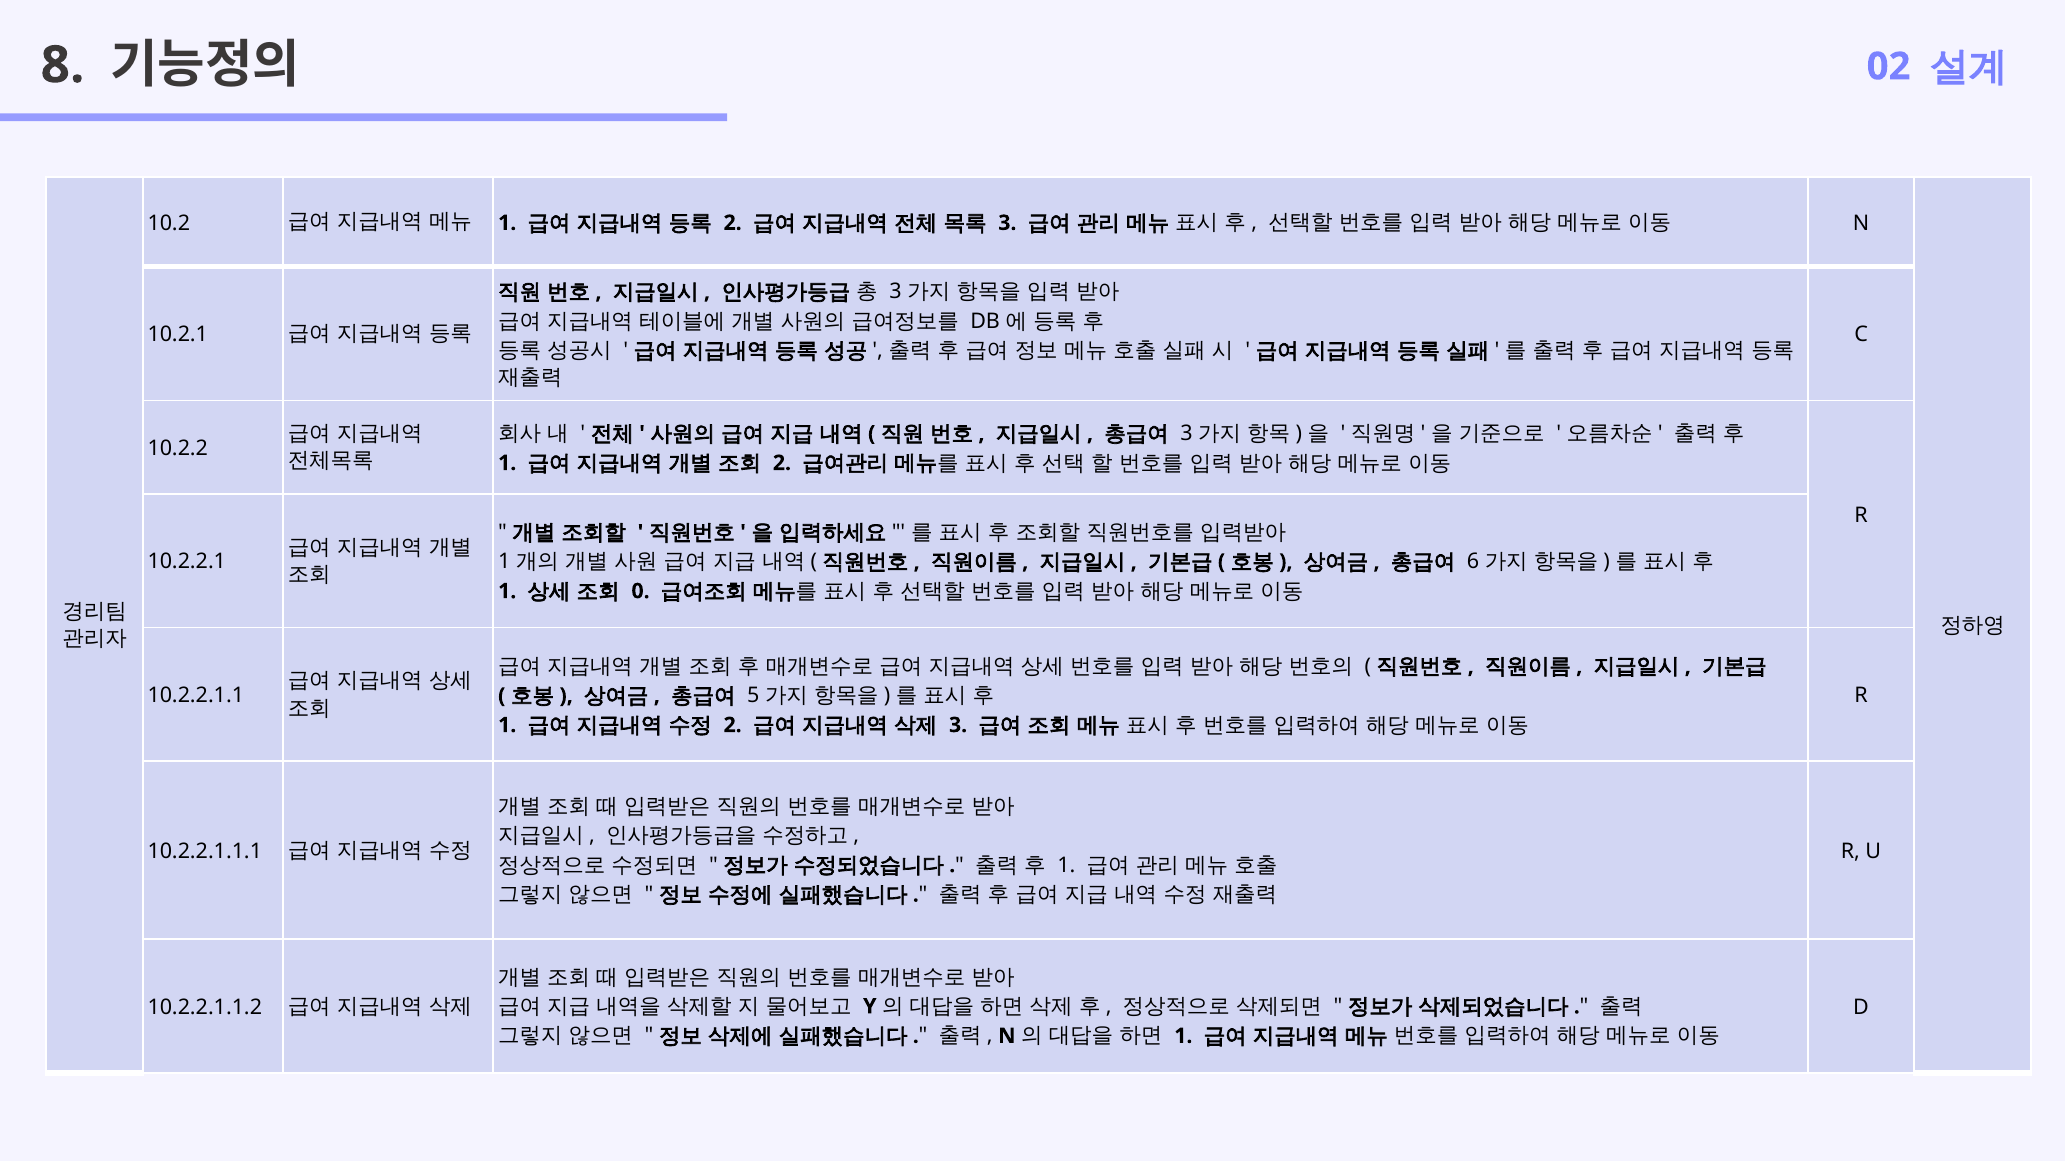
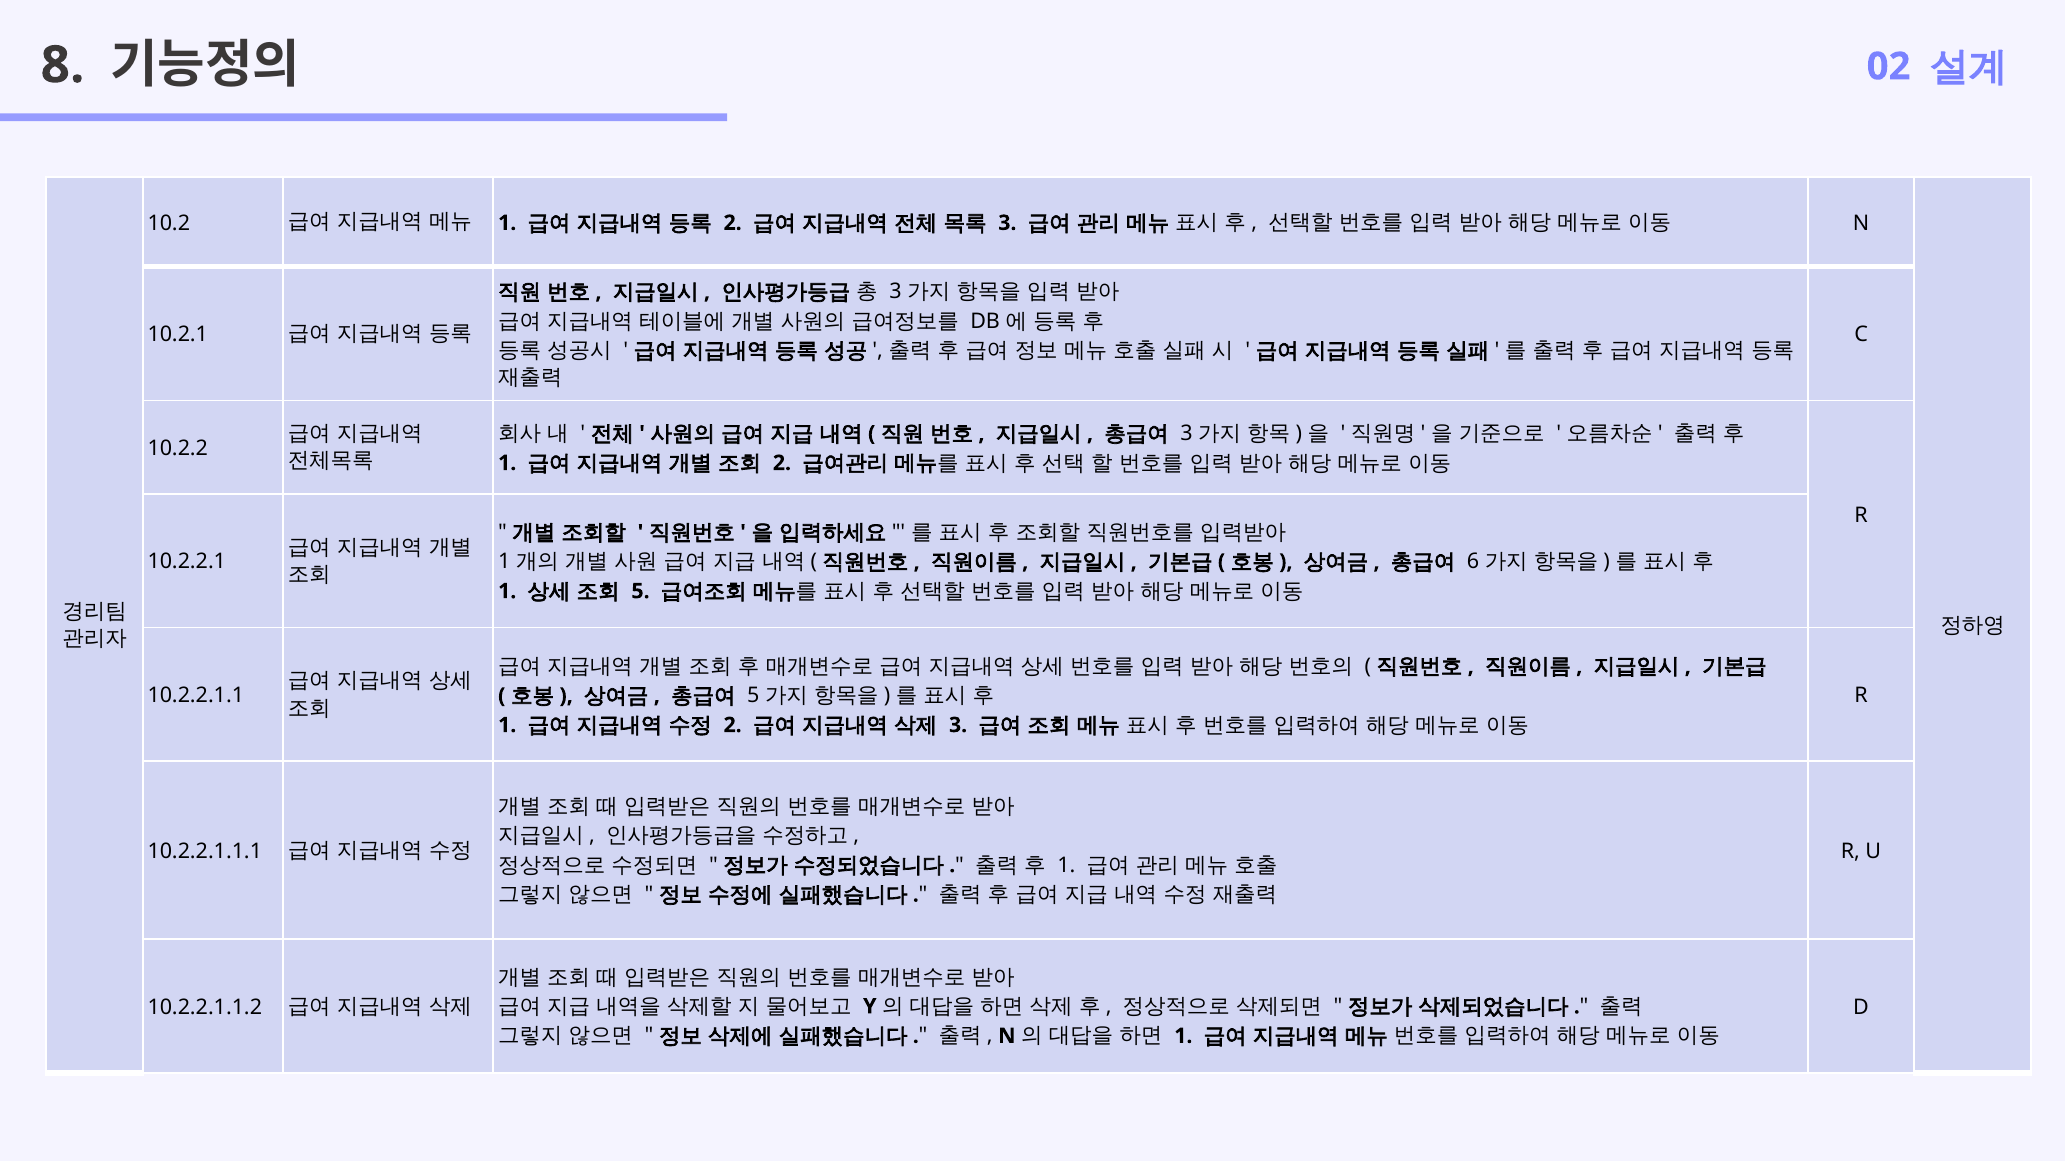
0 at (641, 591): 0 -> 5
